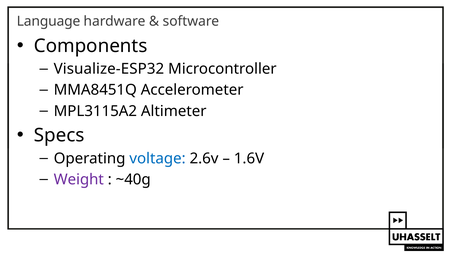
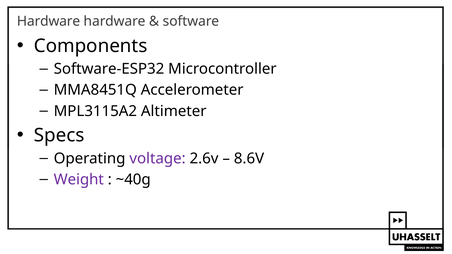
Language at (49, 21): Language -> Hardware
Visualize-ESP32: Visualize-ESP32 -> Software-ESP32
voltage colour: blue -> purple
1.6V: 1.6V -> 8.6V
